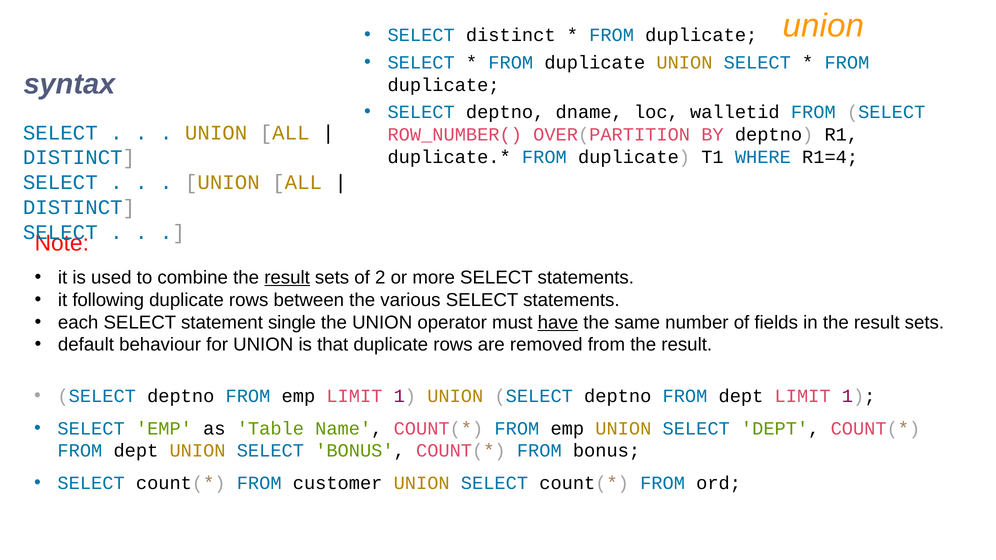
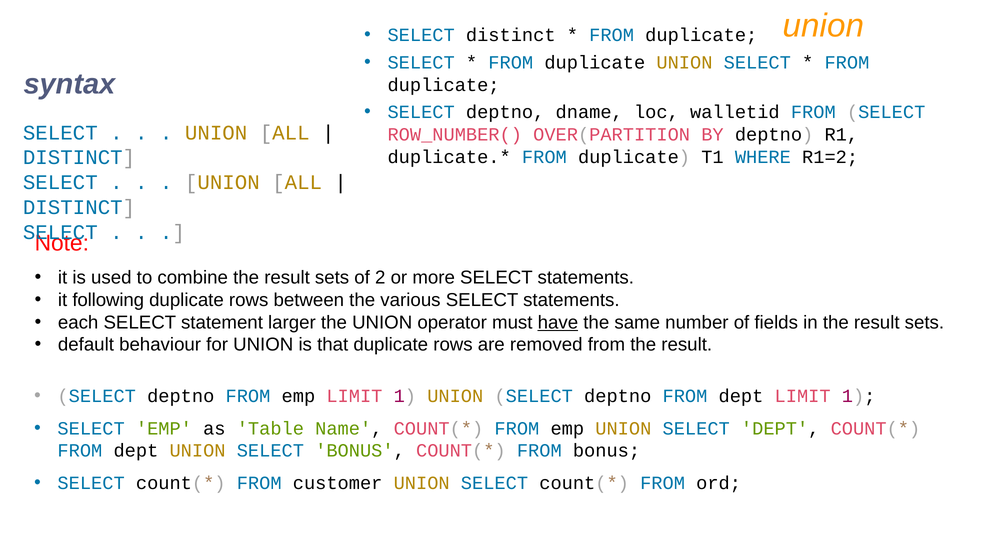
R1=4: R1=4 -> R1=2
result at (287, 278) underline: present -> none
single: single -> larger
